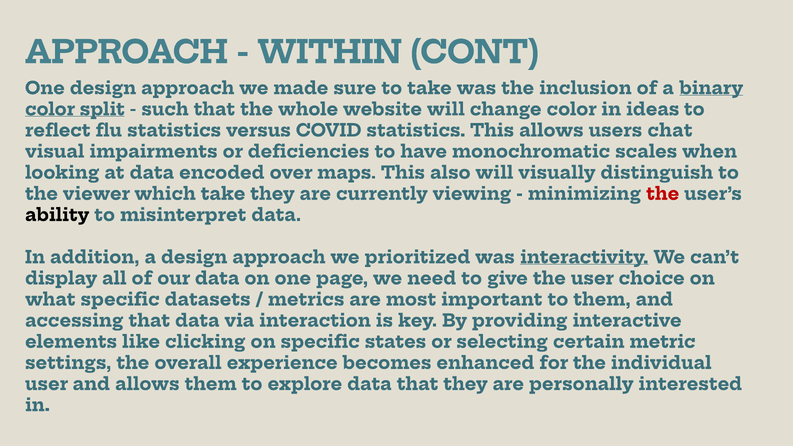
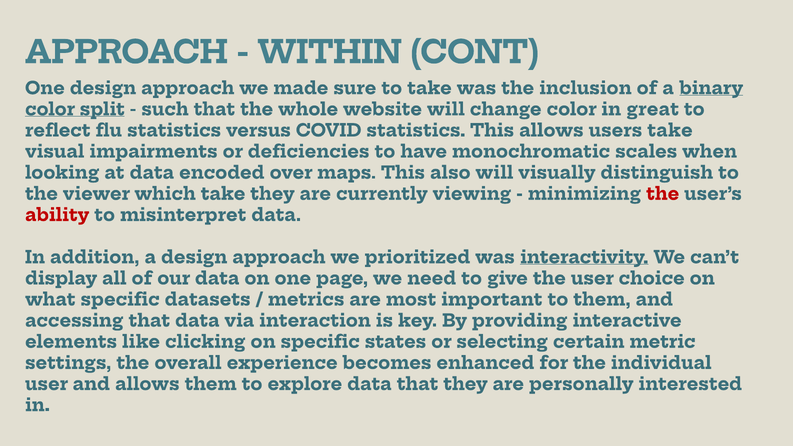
ideas: ideas -> great
users chat: chat -> take
ability colour: black -> red
